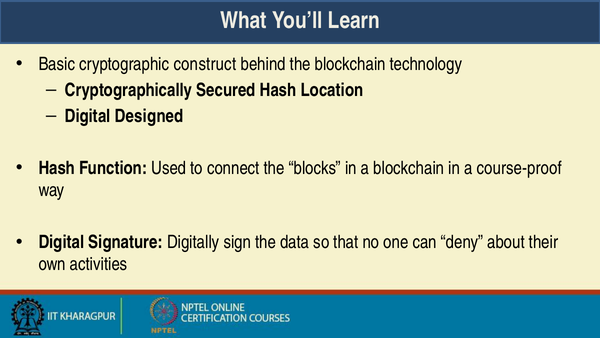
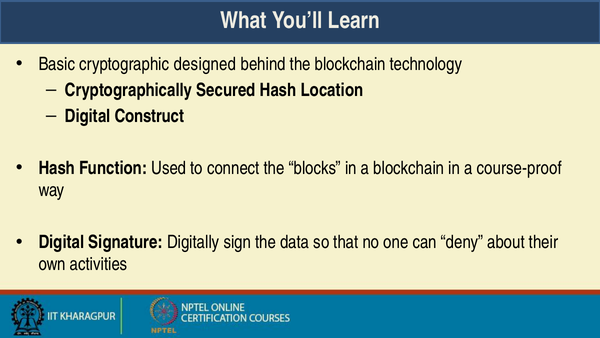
construct: construct -> designed
Designed: Designed -> Construct
